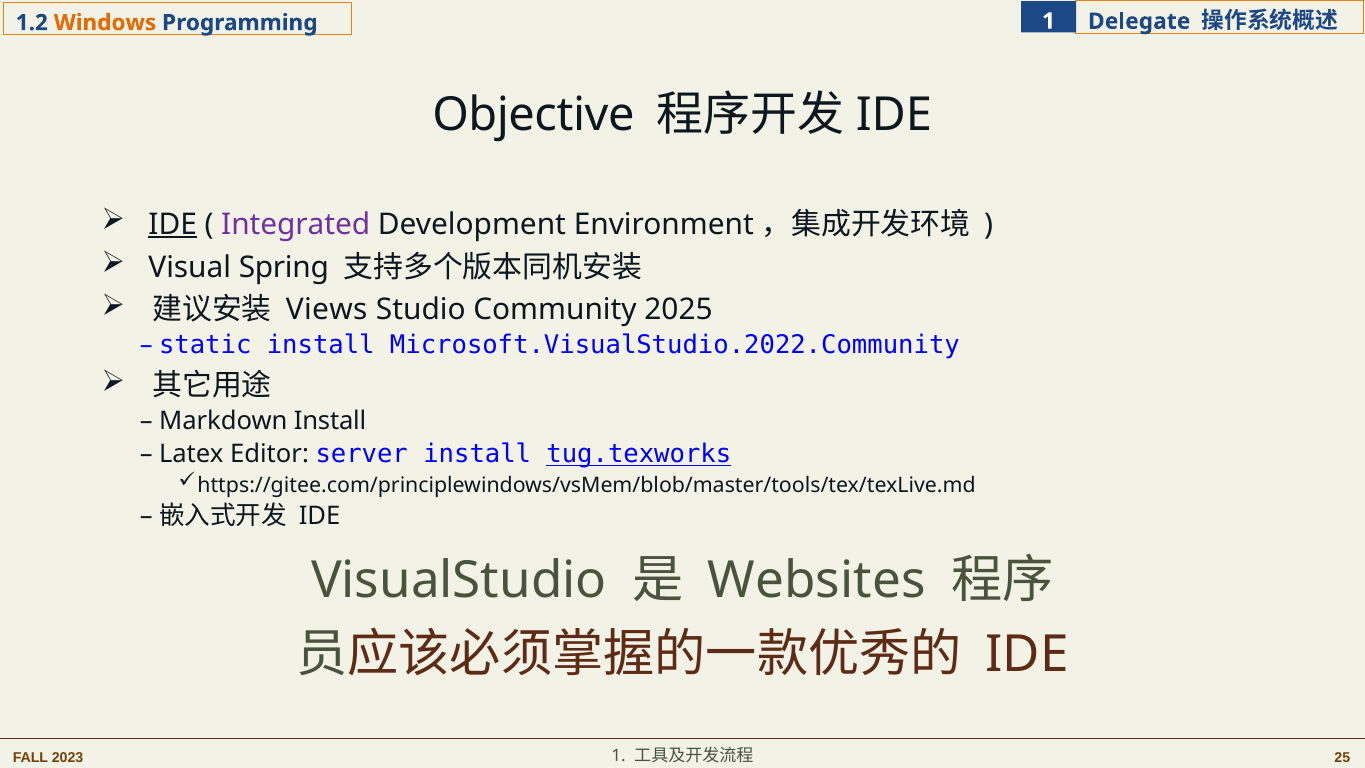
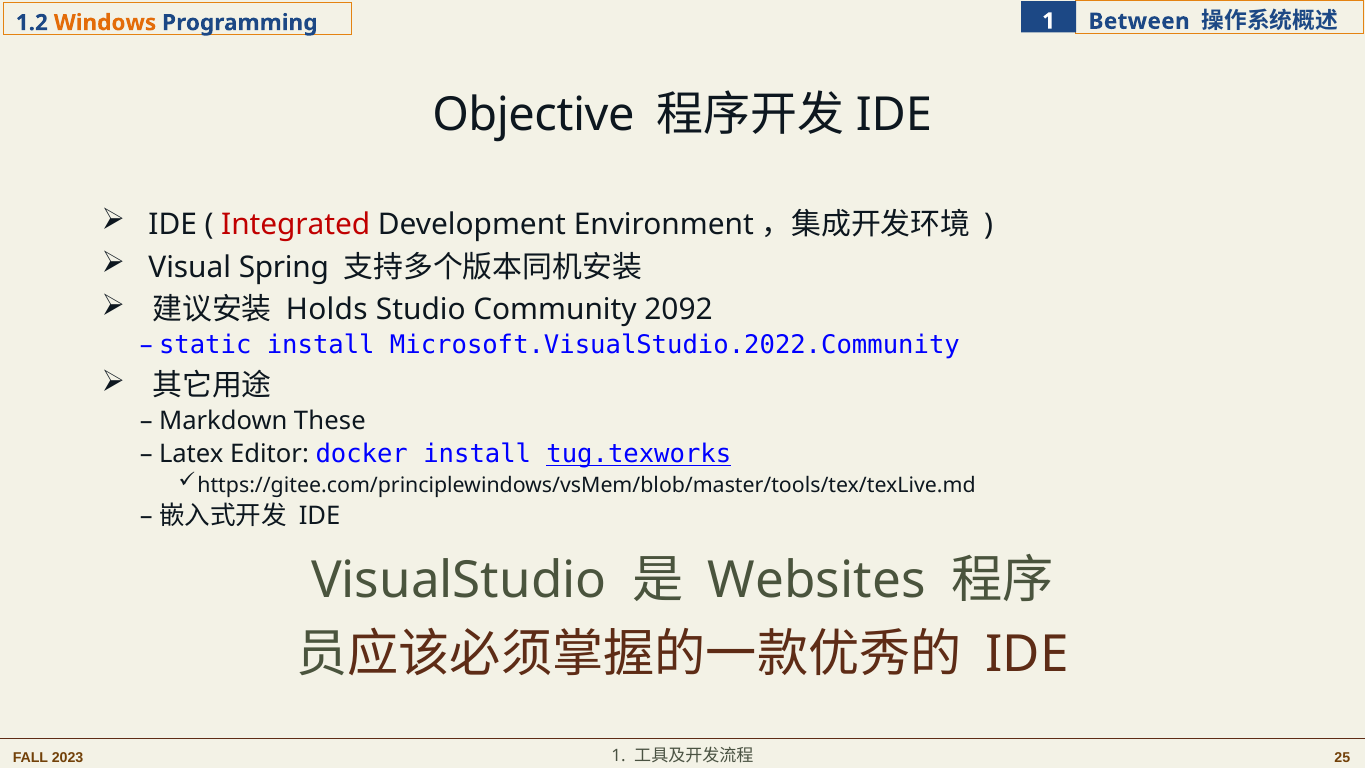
Delegate: Delegate -> Between
IDE at (173, 224) underline: present -> none
Integrated colour: purple -> red
Views: Views -> Holds
2025: 2025 -> 2092
Markdown Install: Install -> These
server: server -> docker
